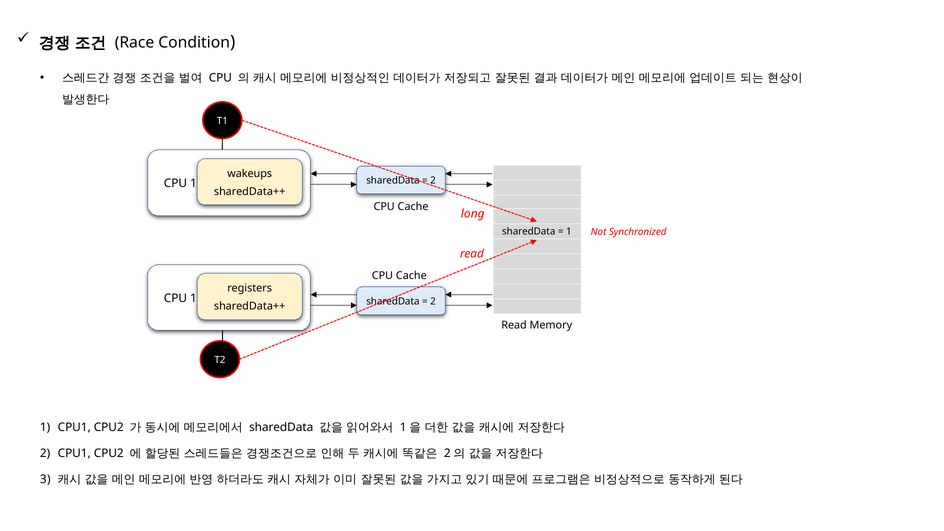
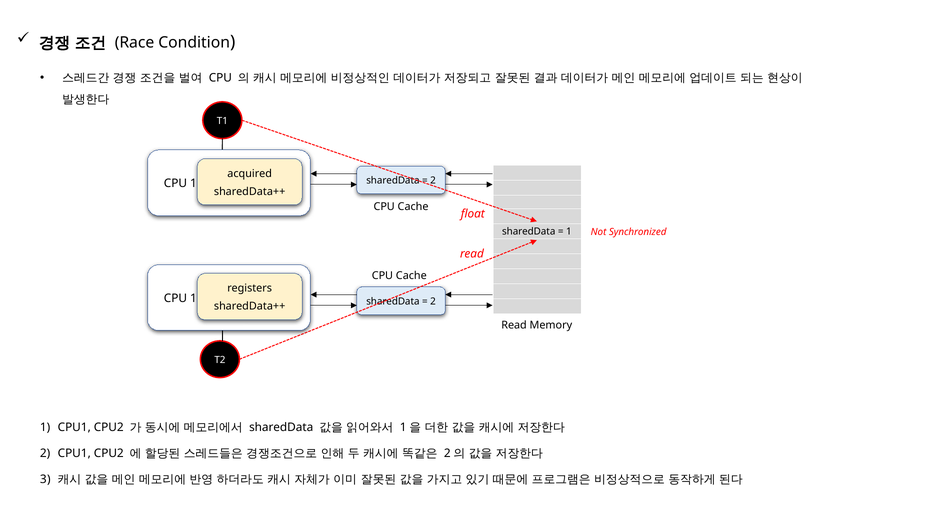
wakeups: wakeups -> acquired
long: long -> float
